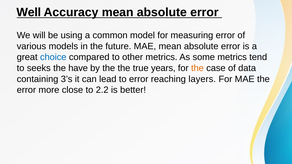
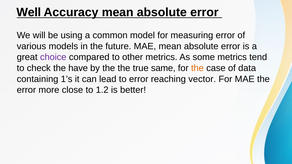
choice colour: blue -> purple
seeks: seeks -> check
years: years -> same
3’s: 3’s -> 1’s
layers: layers -> vector
2.2: 2.2 -> 1.2
